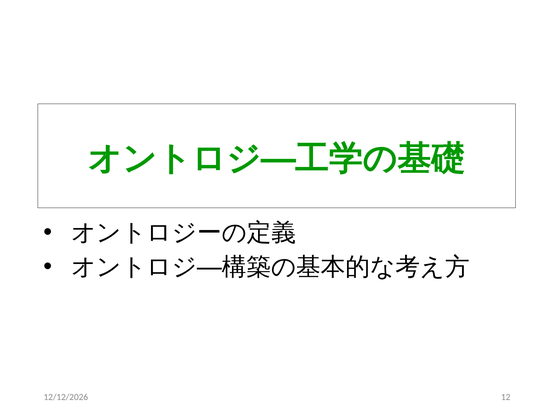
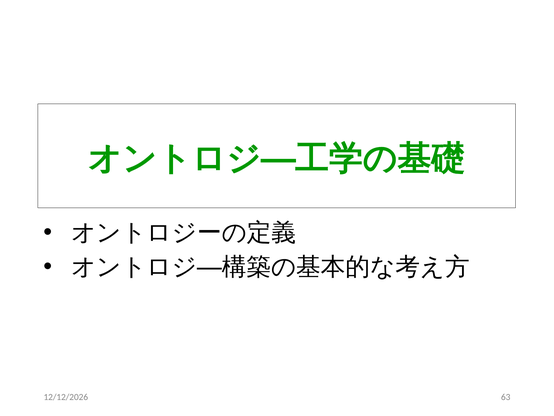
12: 12 -> 63
